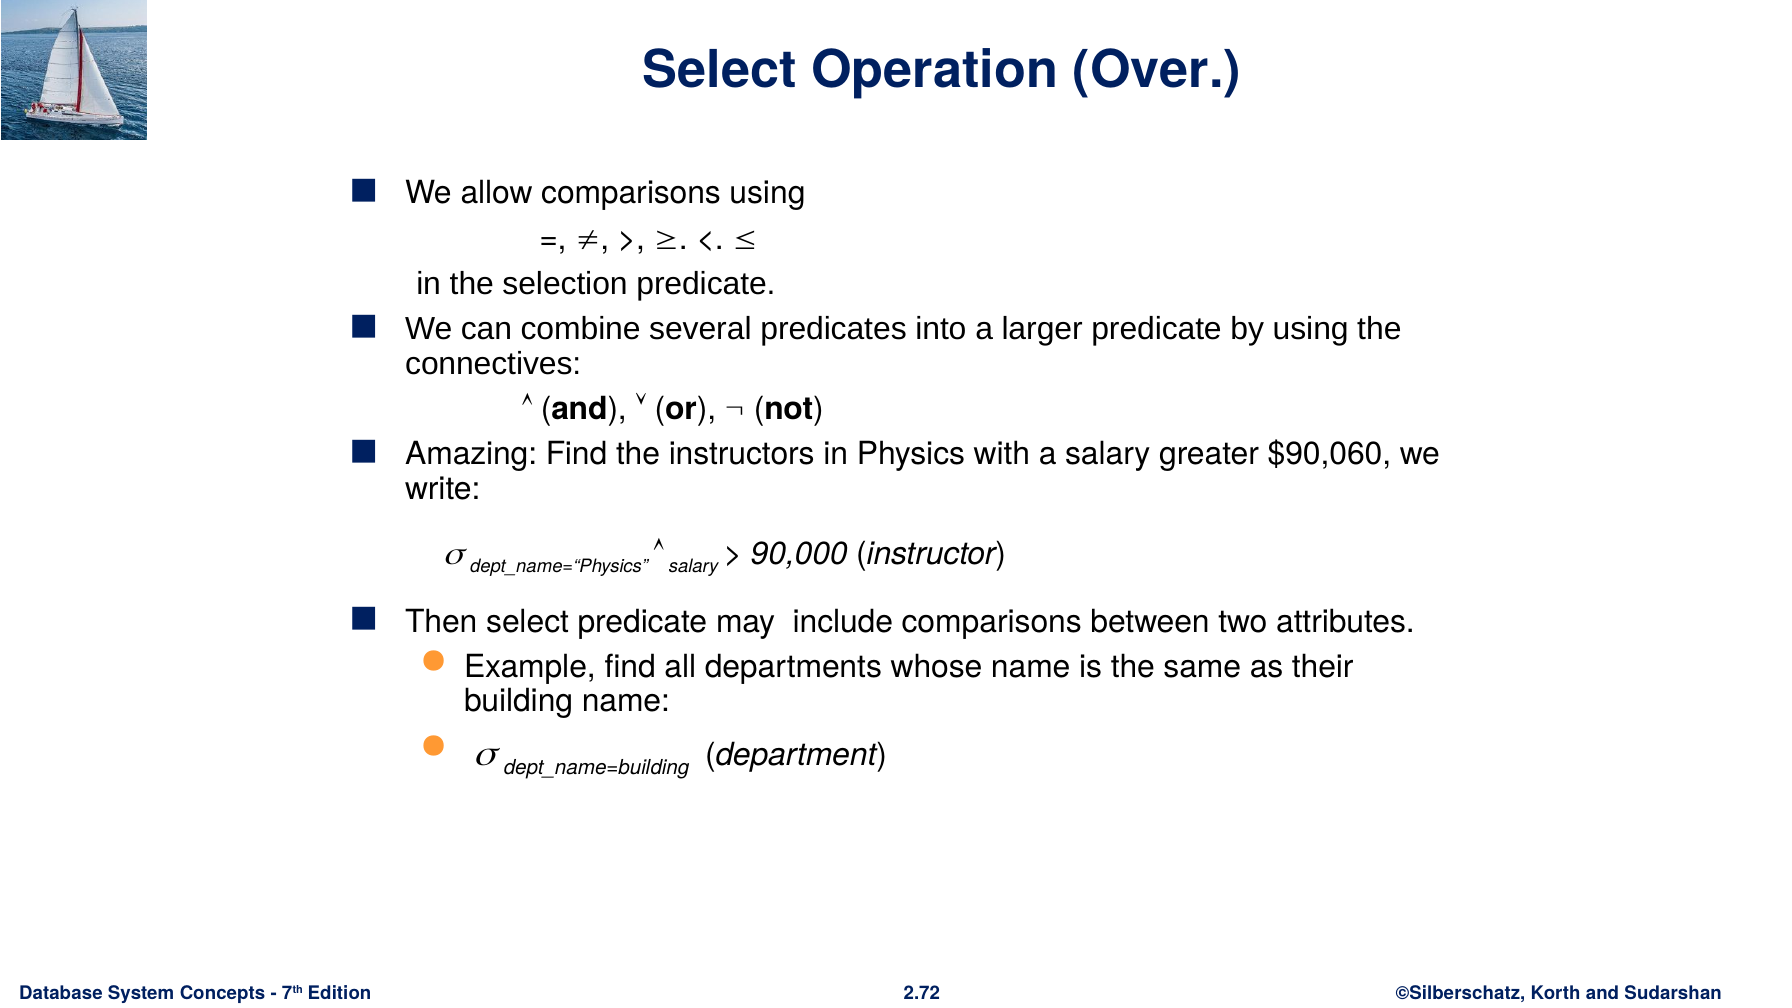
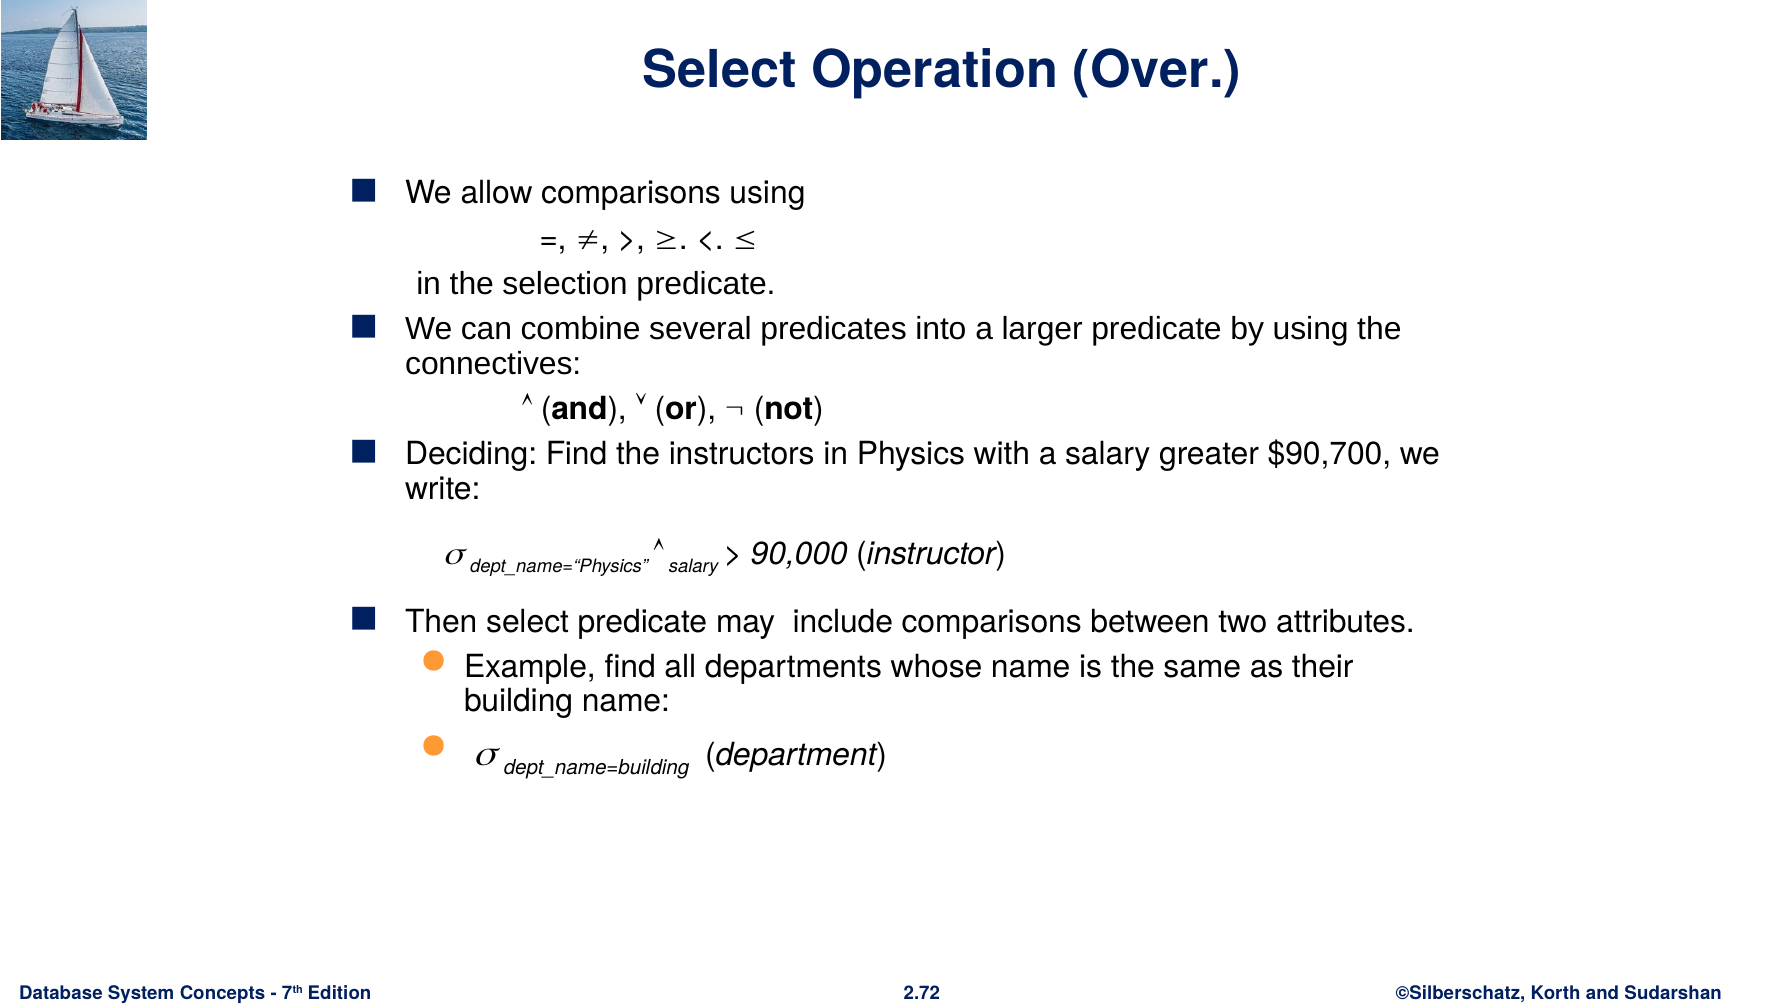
Amazing: Amazing -> Deciding
$90,060: $90,060 -> $90,700
